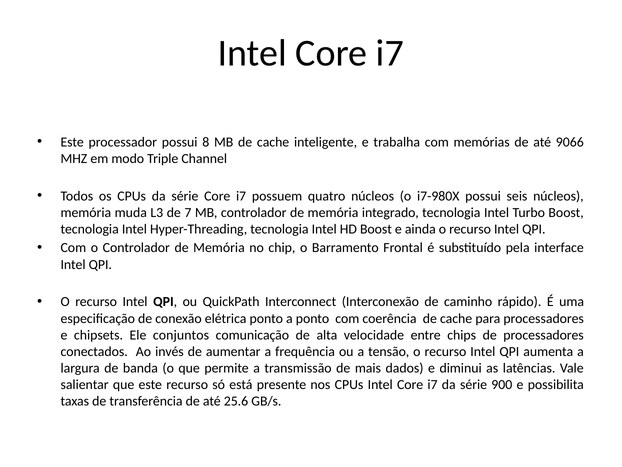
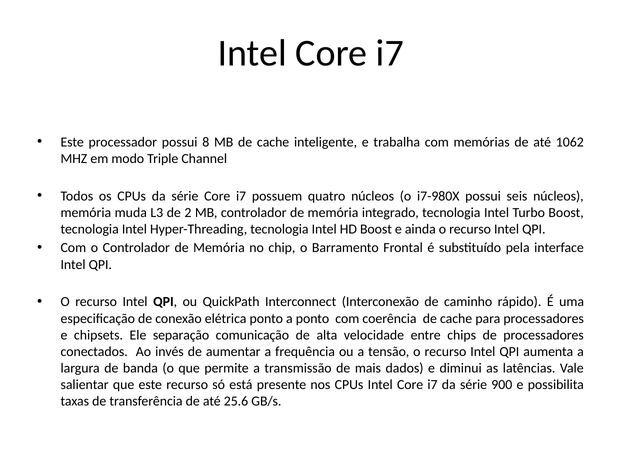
9066: 9066 -> 1062
7: 7 -> 2
conjuntos: conjuntos -> separação
